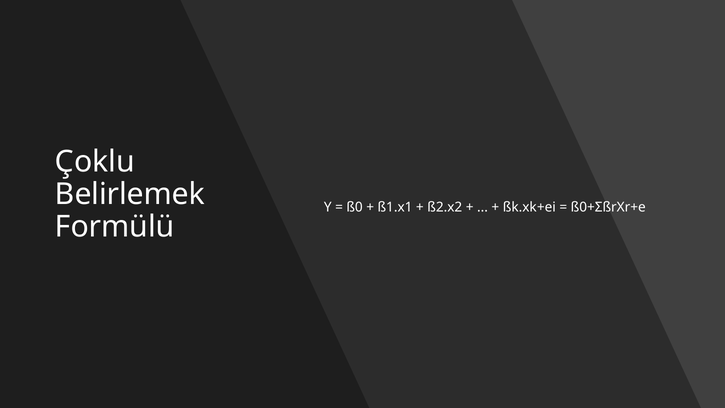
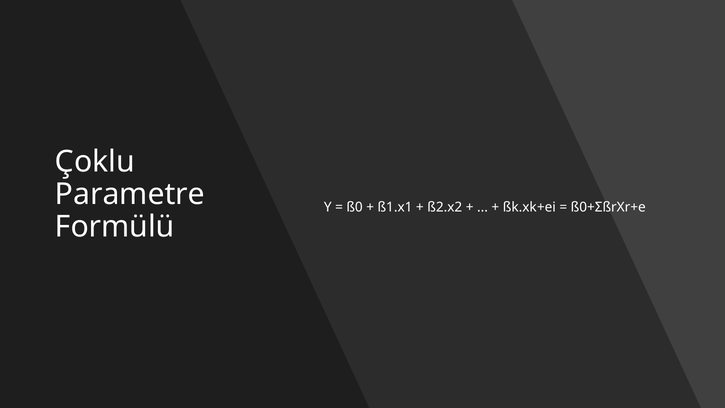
Belirlemek: Belirlemek -> Parametre
